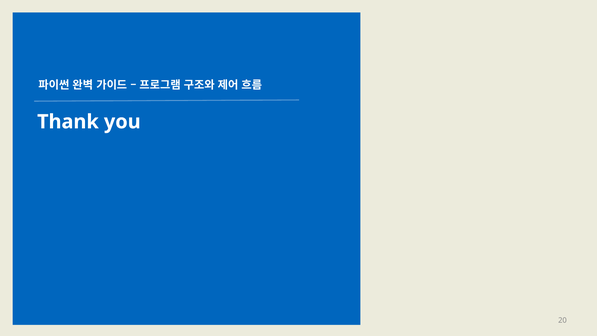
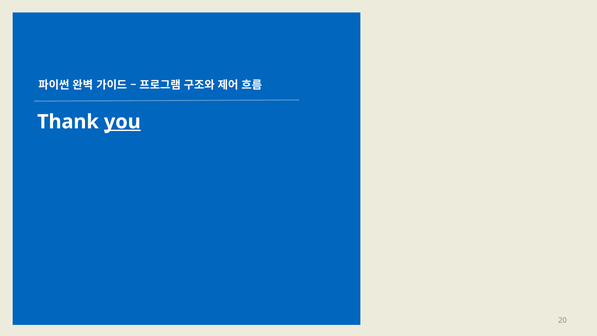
you underline: none -> present
